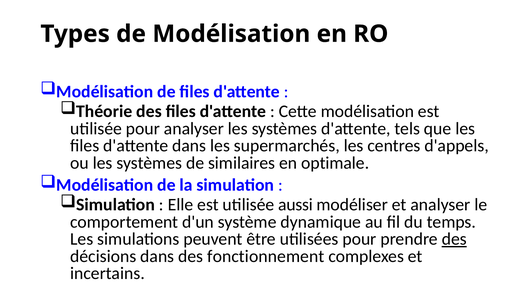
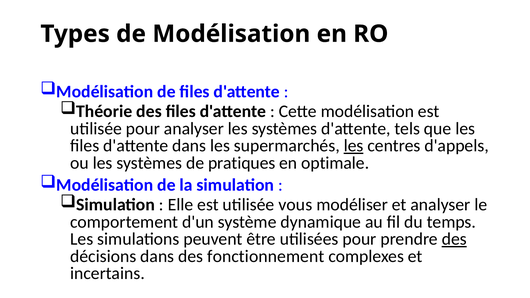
les at (354, 146) underline: none -> present
similaires: similaires -> pratiques
aussi: aussi -> vous
